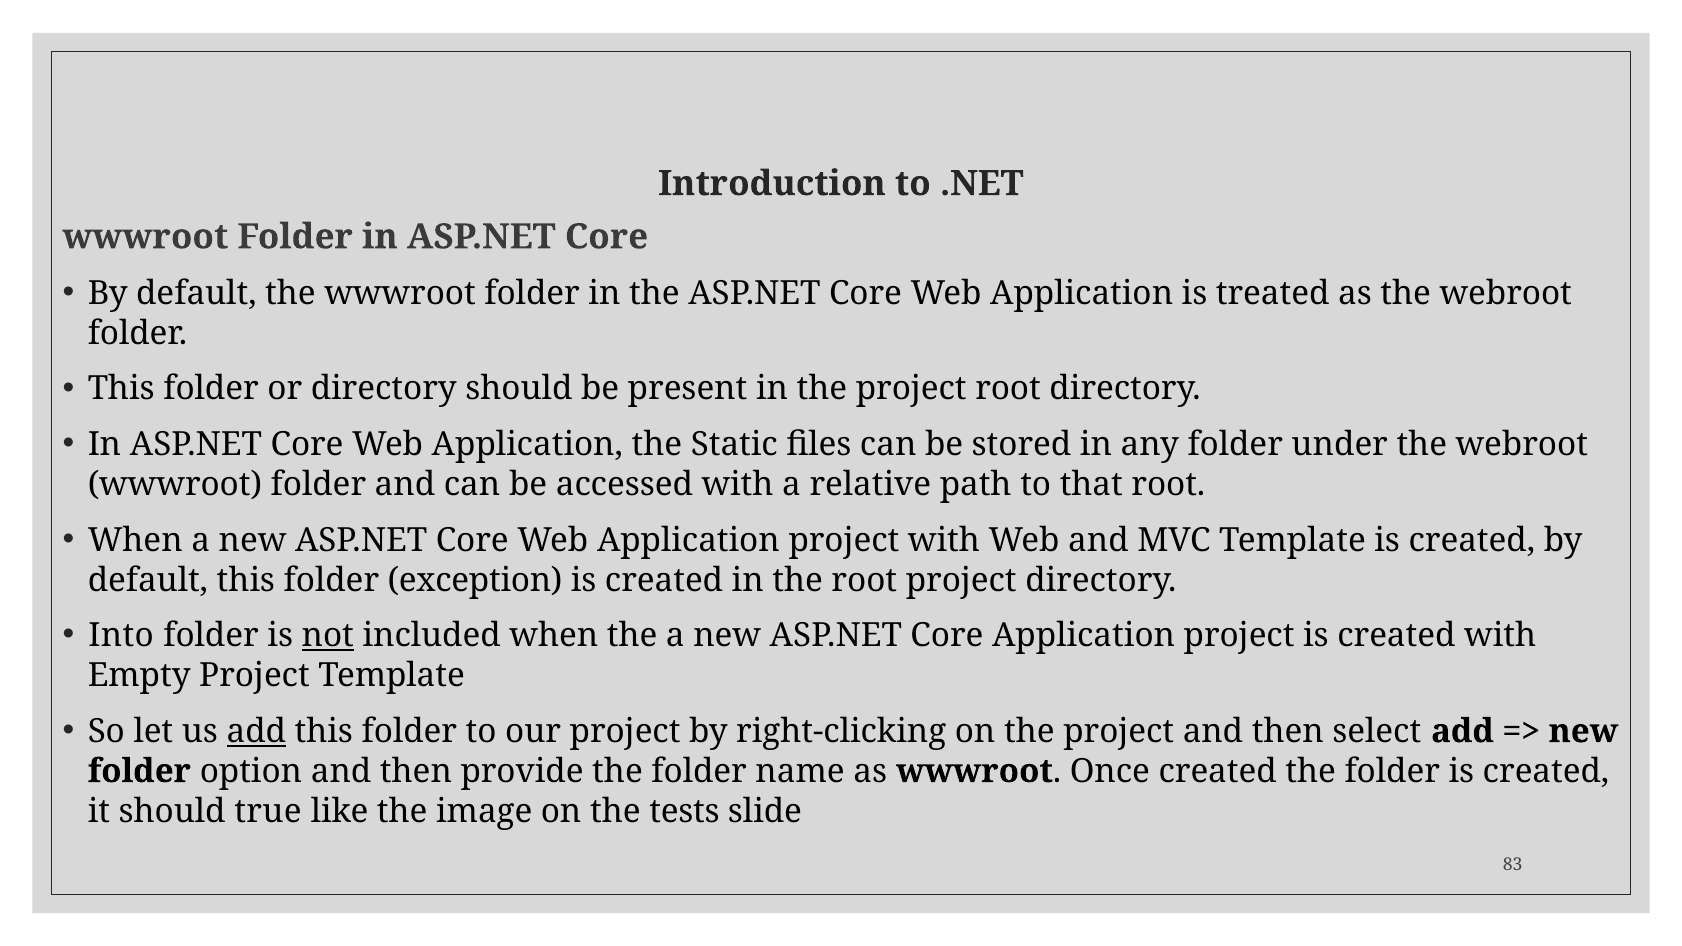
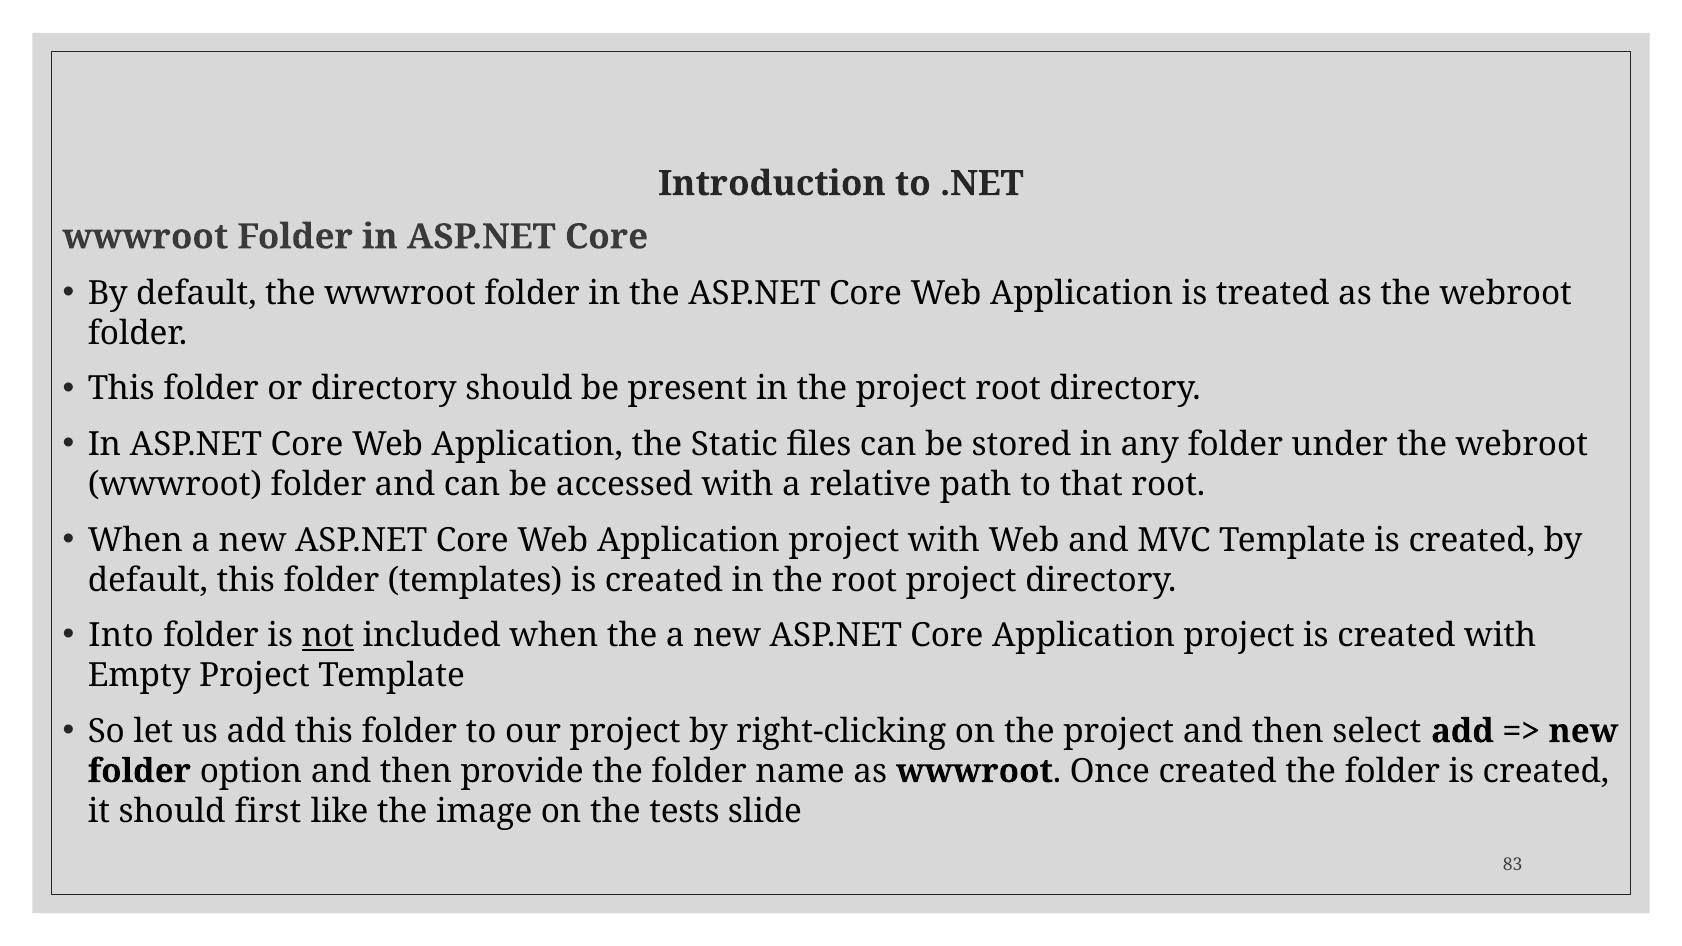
exception: exception -> templates
add at (256, 731) underline: present -> none
true: true -> first
